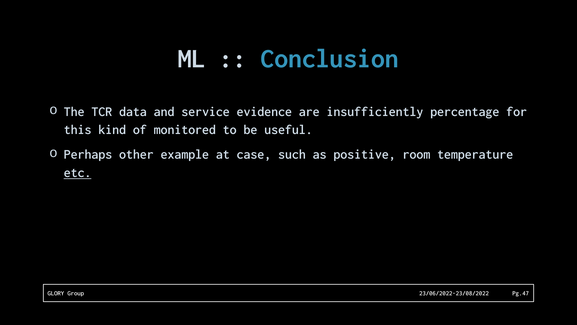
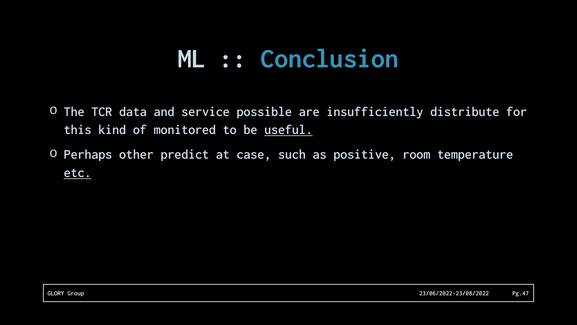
evidence: evidence -> possible
percentage: percentage -> distribute
useful underline: none -> present
example: example -> predict
